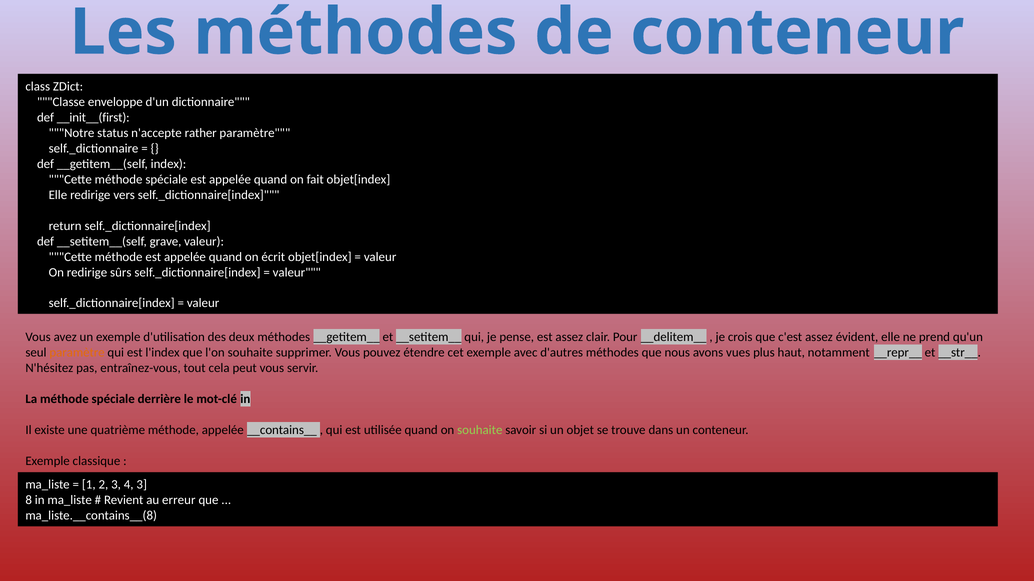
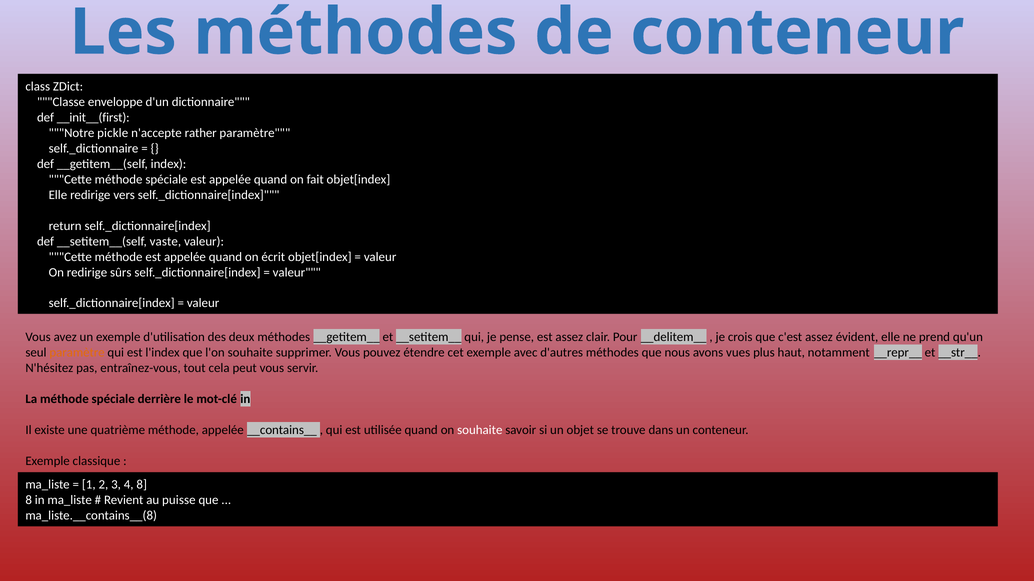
status: status -> pickle
grave: grave -> vaste
souhaite at (480, 430) colour: light green -> white
4 3: 3 -> 8
erreur: erreur -> puisse
